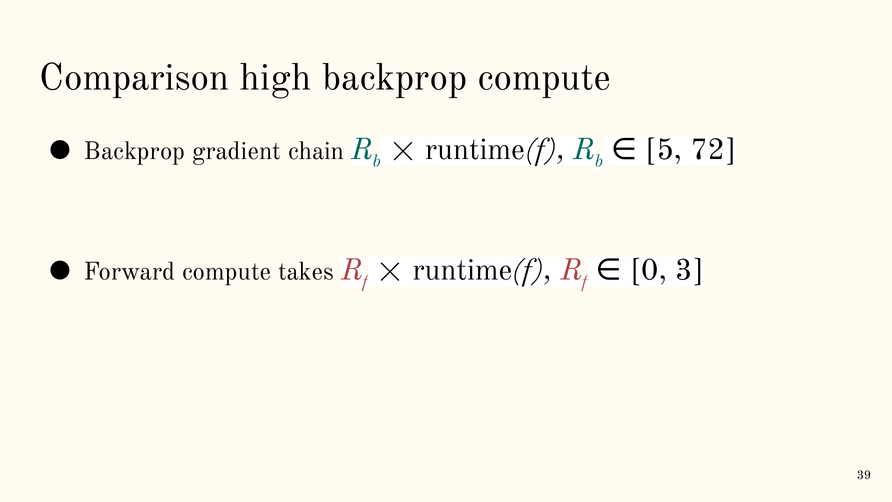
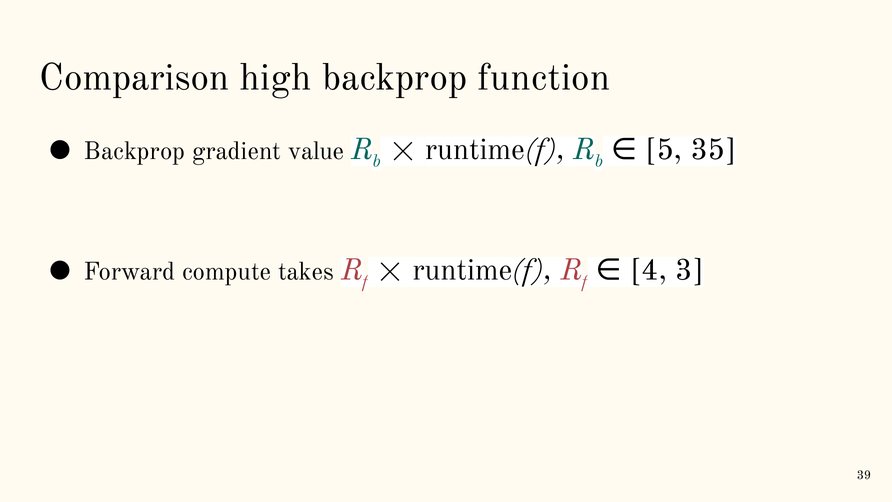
backprop compute: compute -> function
chain: chain -> value
72: 72 -> 35
0: 0 -> 4
